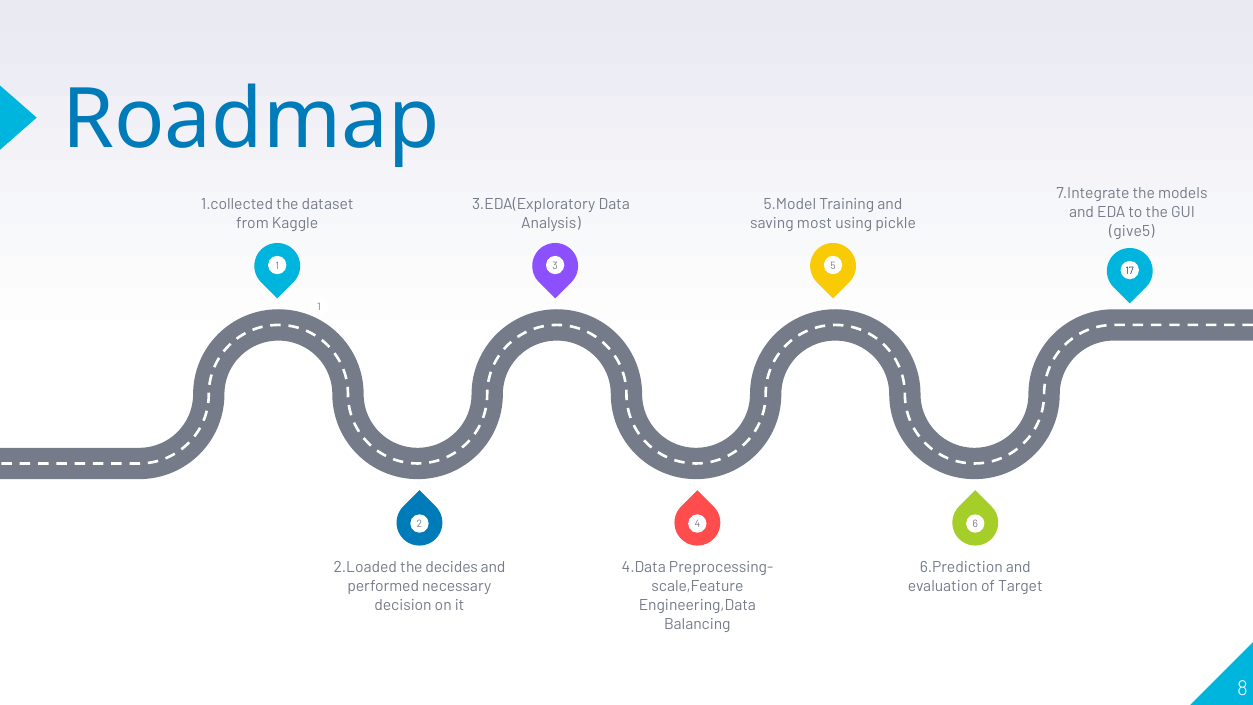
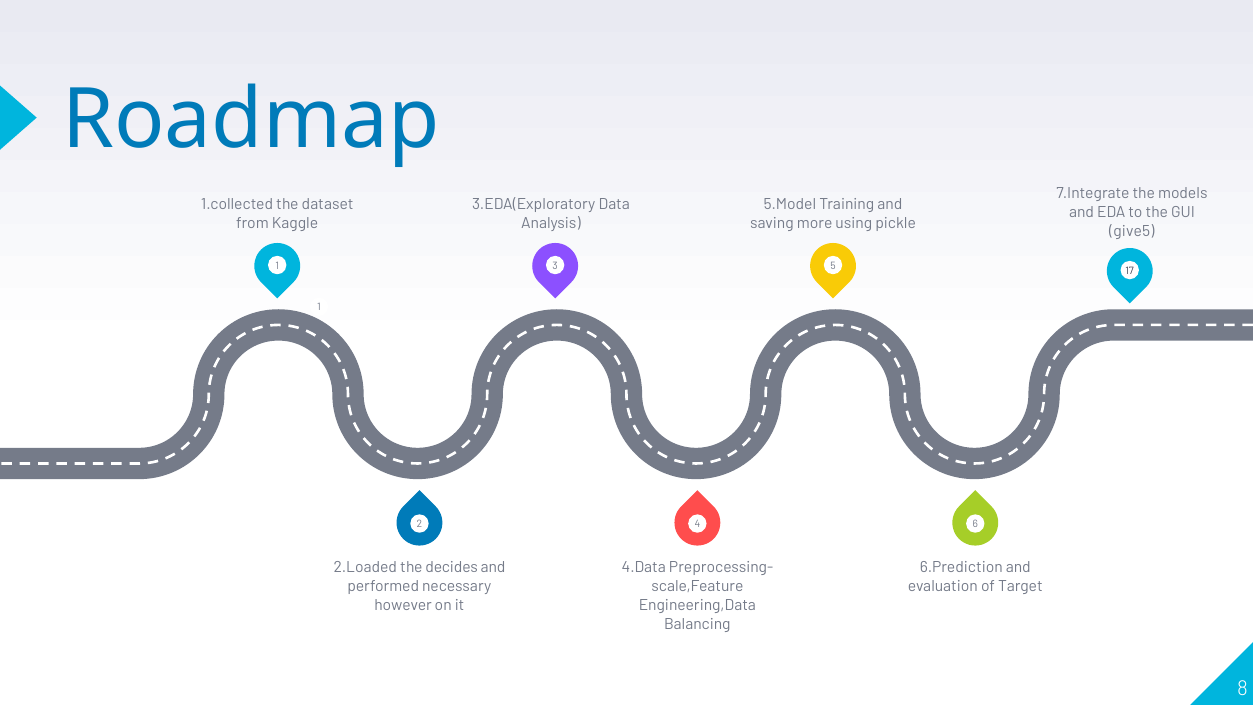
most: most -> more
decision: decision -> however
